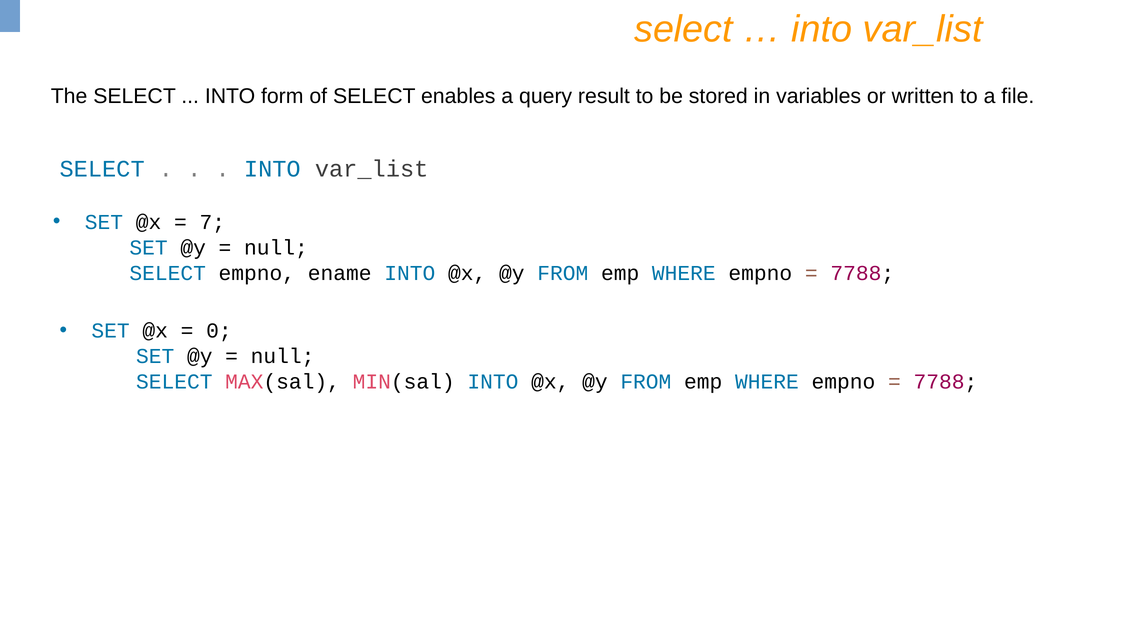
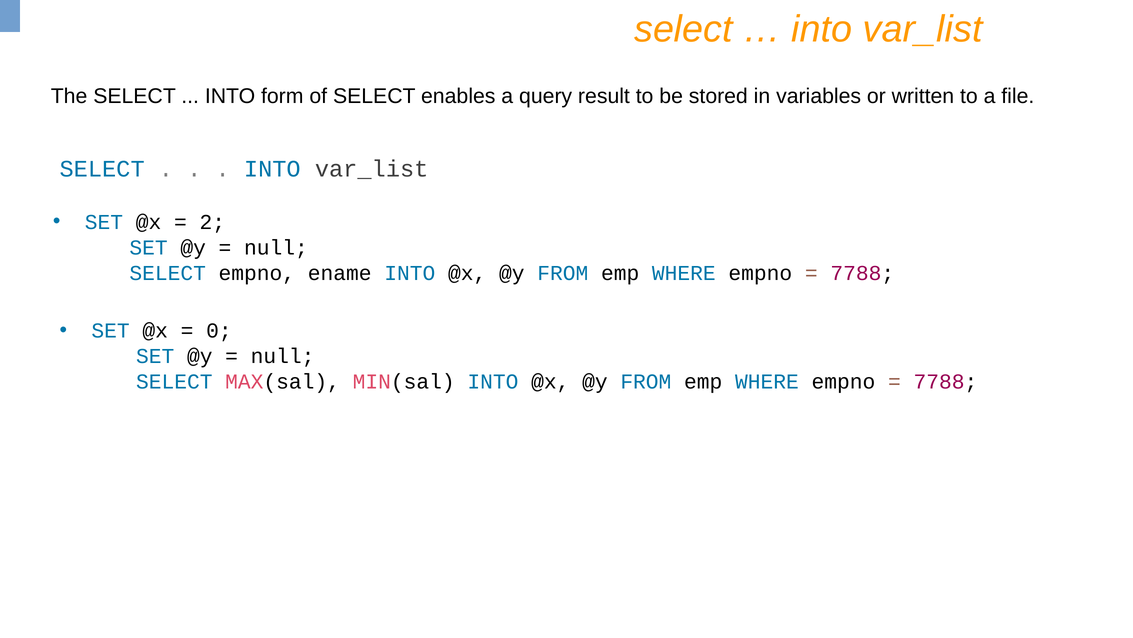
7: 7 -> 2
